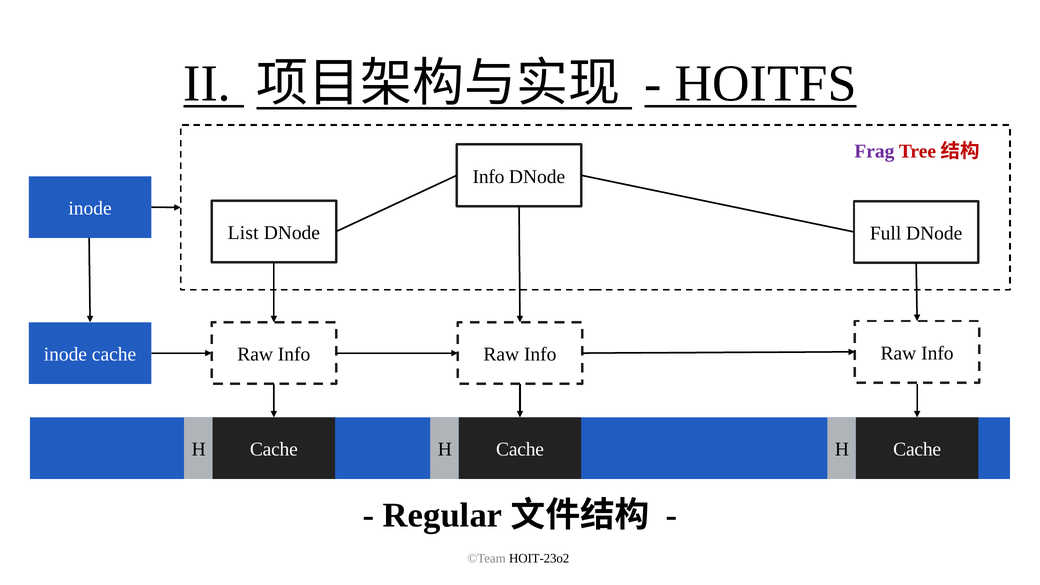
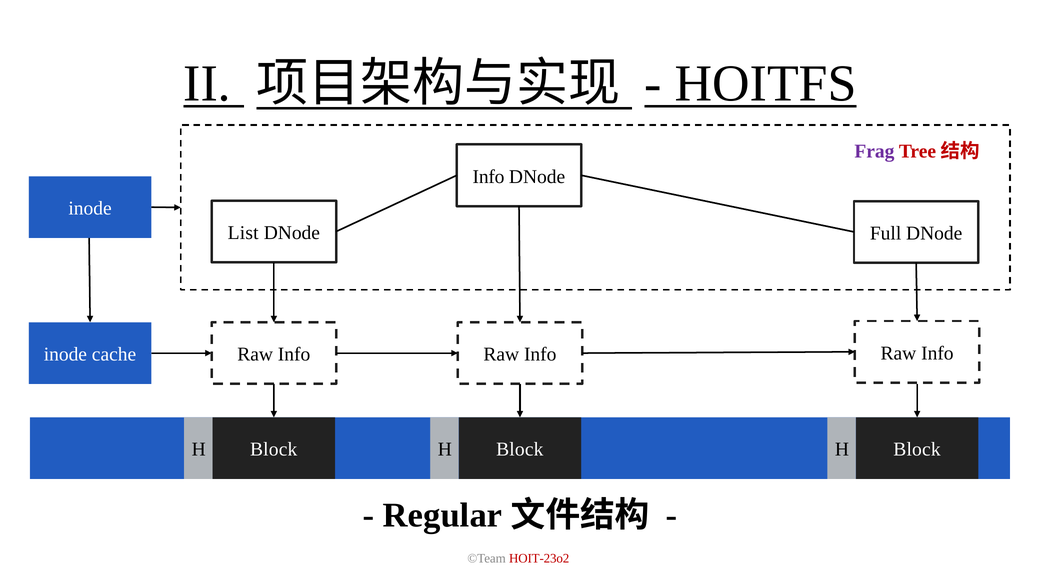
Cache at (274, 450): Cache -> Block
Cache at (520, 450): Cache -> Block
Cache at (917, 450): Cache -> Block
HOIT-23o2 colour: black -> red
